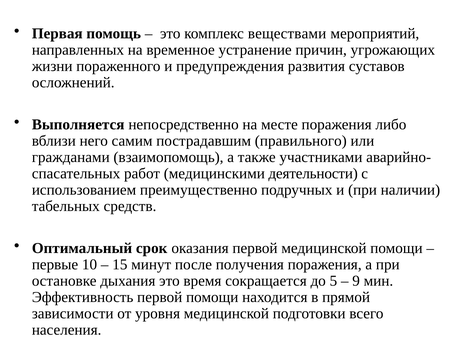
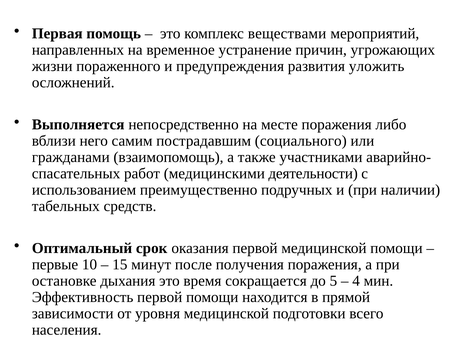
суставов: суставов -> уложить
правильного: правильного -> социального
9: 9 -> 4
